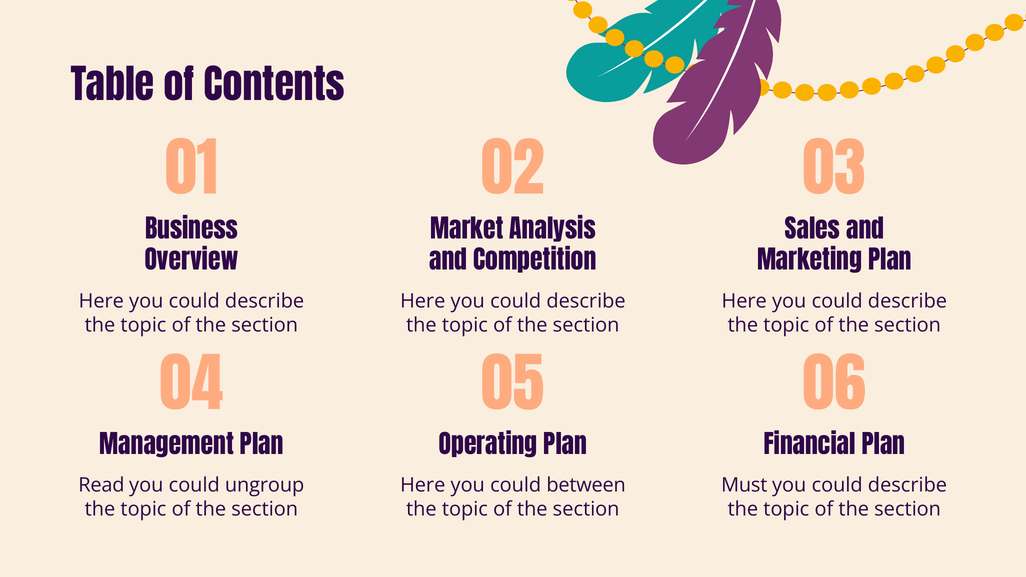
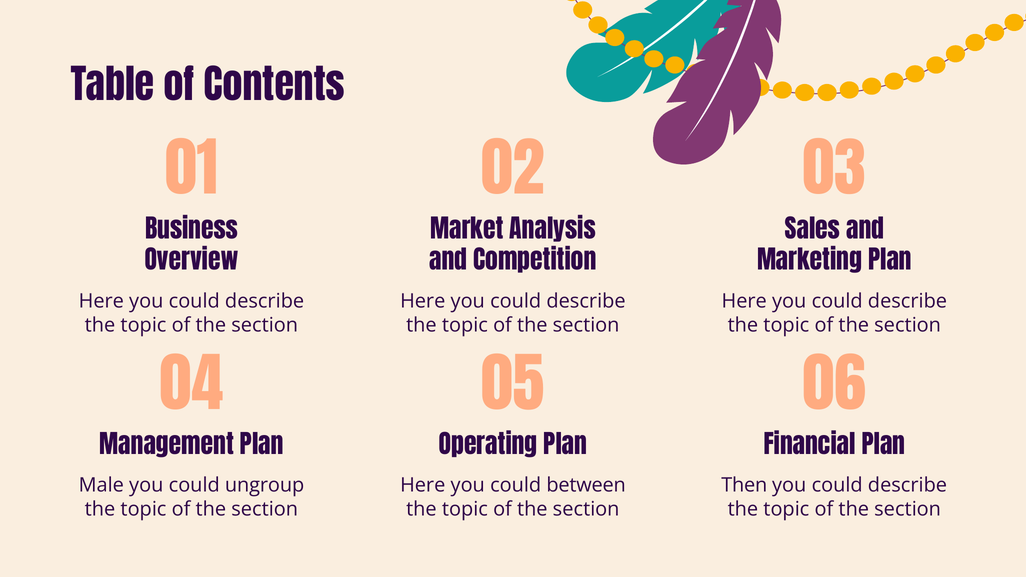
Read: Read -> Male
Must: Must -> Then
